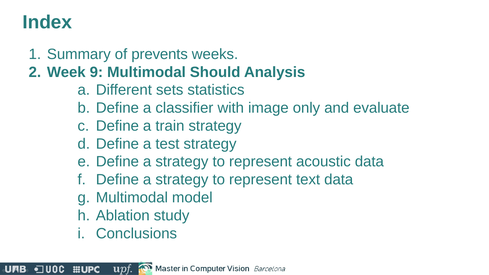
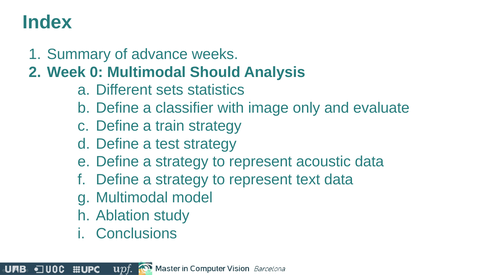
prevents: prevents -> advance
9: 9 -> 0
